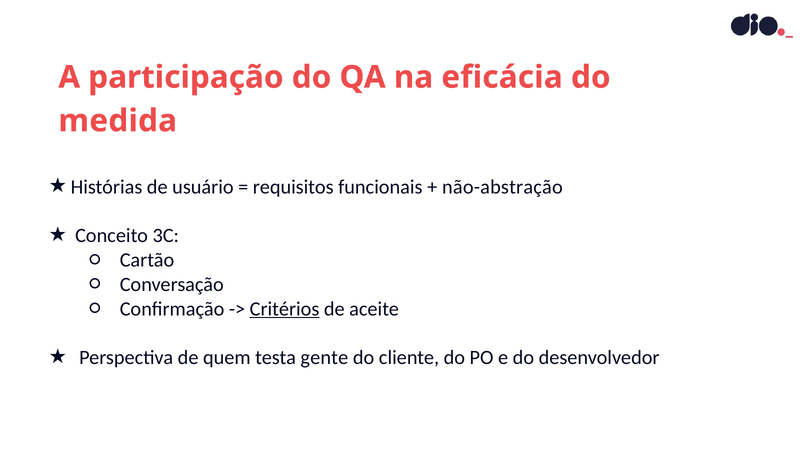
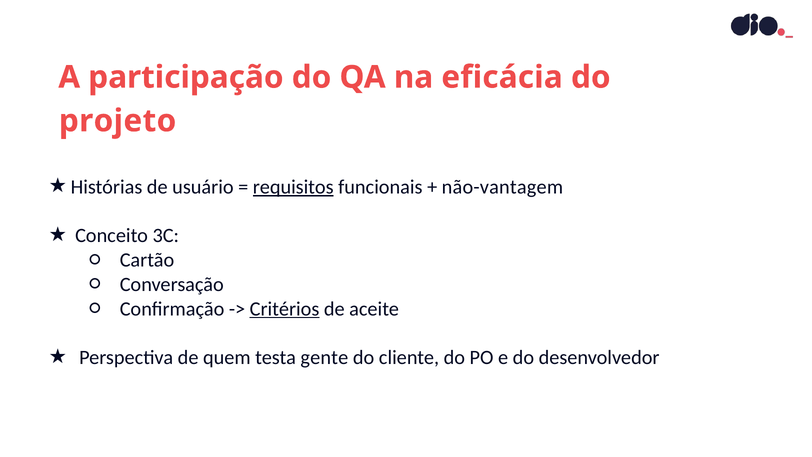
medida: medida -> projeto
requisitos underline: none -> present
não-abstração: não-abstração -> não-vantagem
